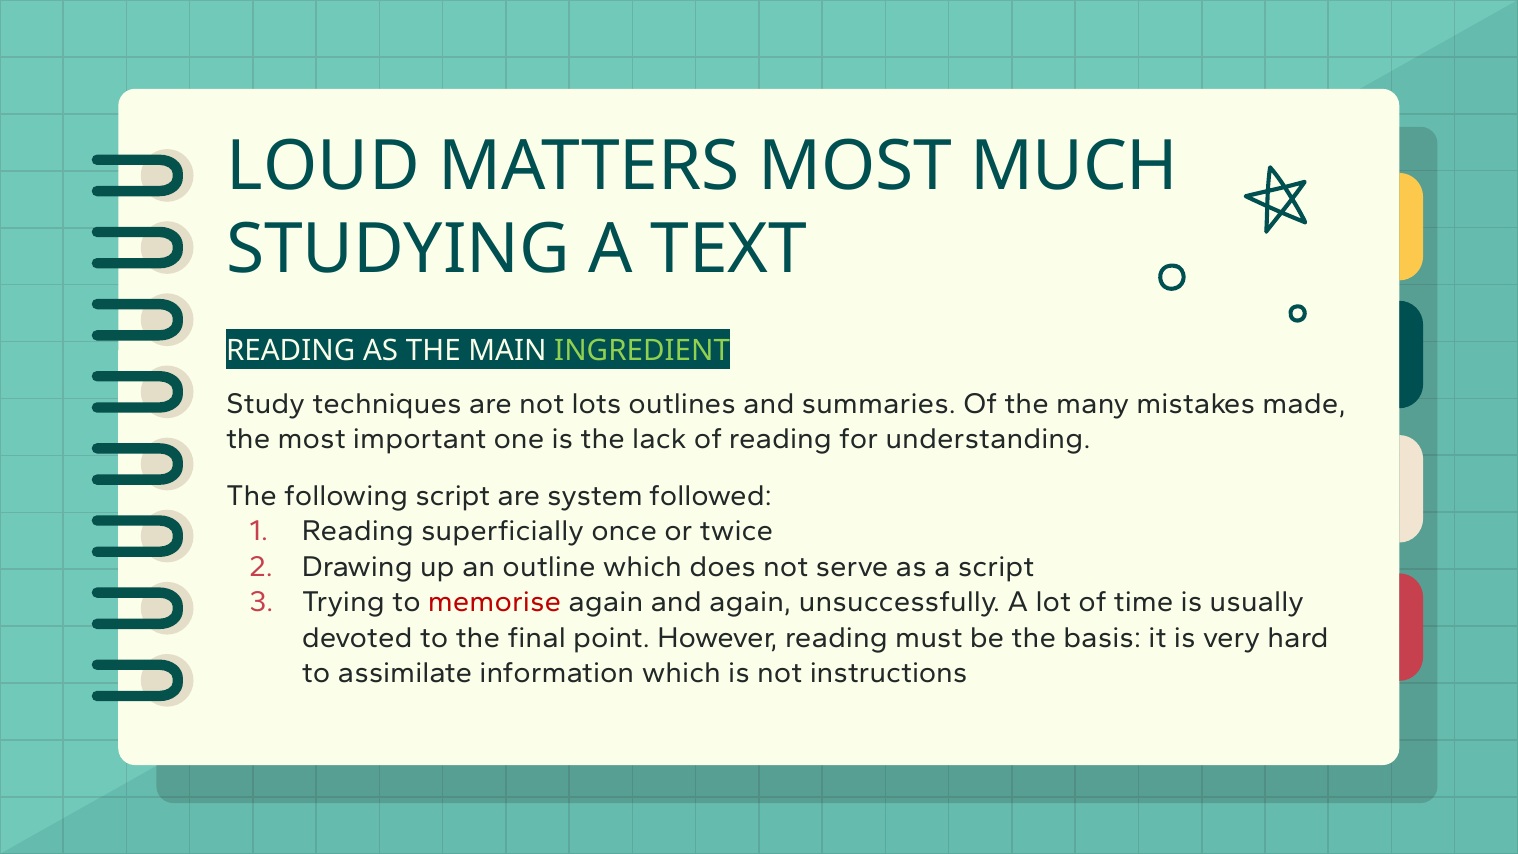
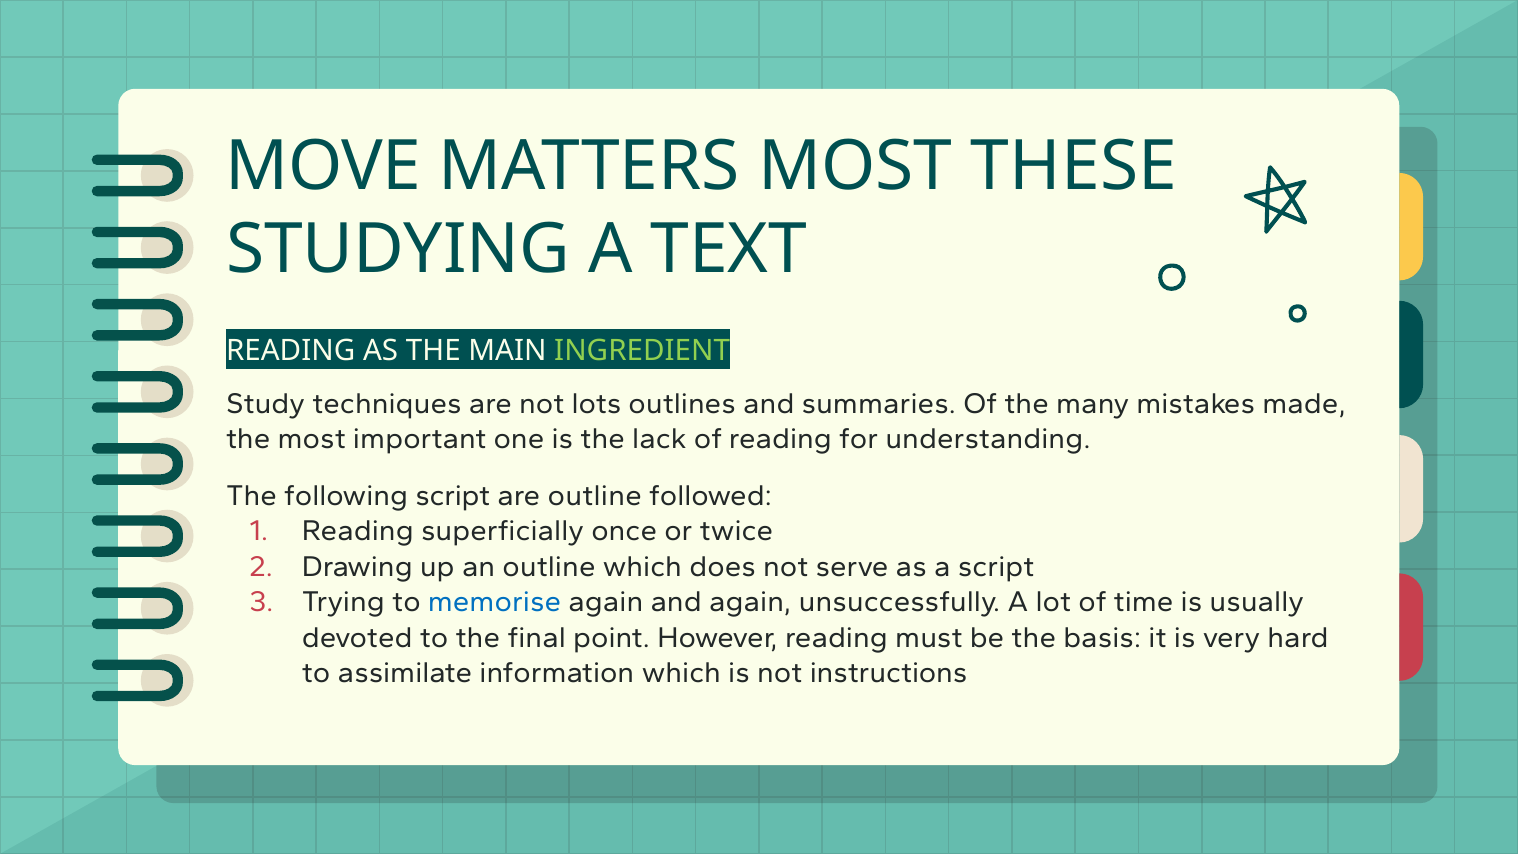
LOUD: LOUD -> MOVE
MUCH: MUCH -> THESE
are system: system -> outline
memorise colour: red -> blue
